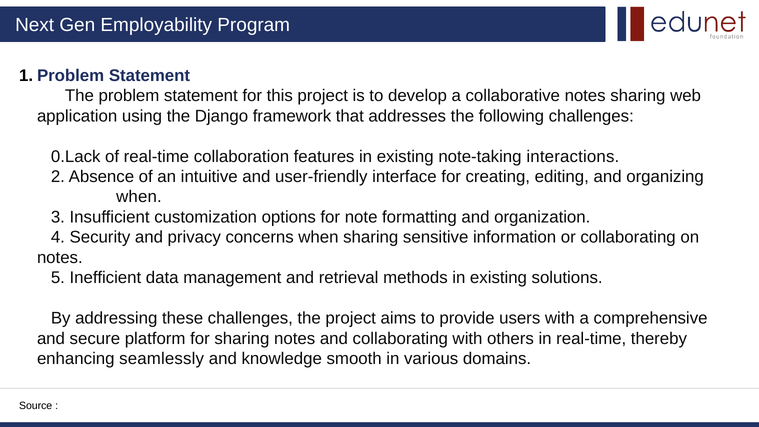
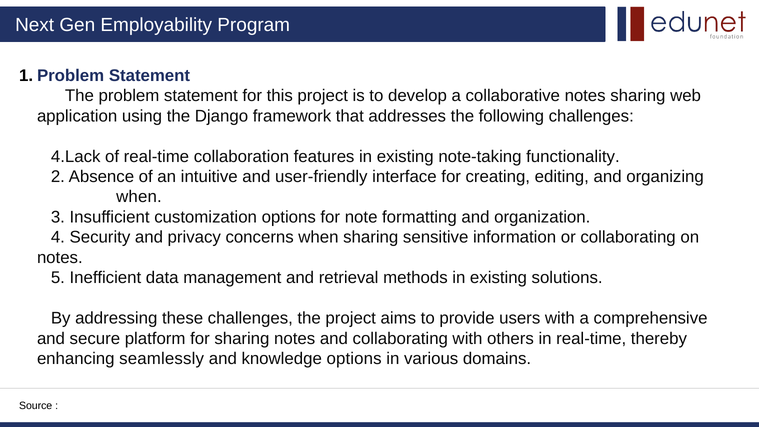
0.Lack: 0.Lack -> 4.Lack
interactions: interactions -> functionality
knowledge smooth: smooth -> options
